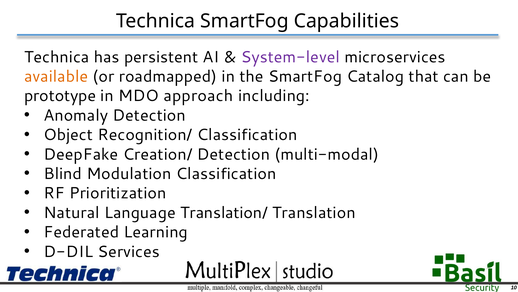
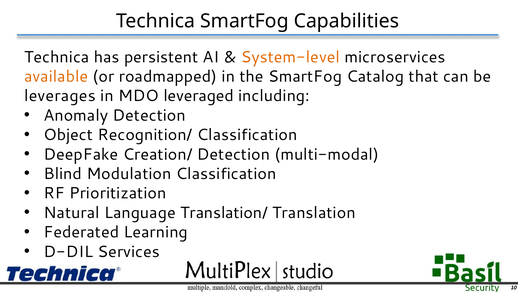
System-level colour: purple -> orange
prototype: prototype -> leverages
approach: approach -> leveraged
